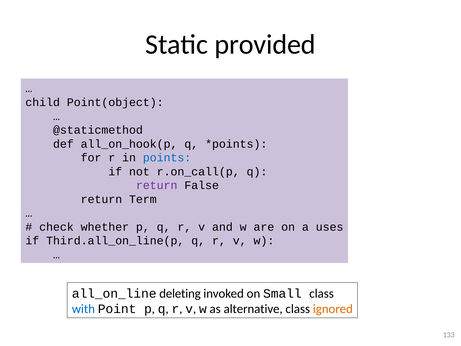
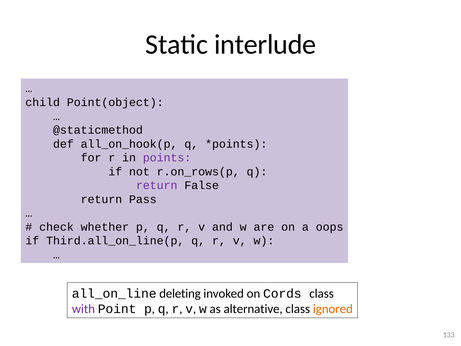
provided: provided -> interlude
points colour: blue -> purple
r.on_call(p: r.on_call(p -> r.on_rows(p
Term: Term -> Pass
uses: uses -> oops
Small: Small -> Cords
with colour: blue -> purple
